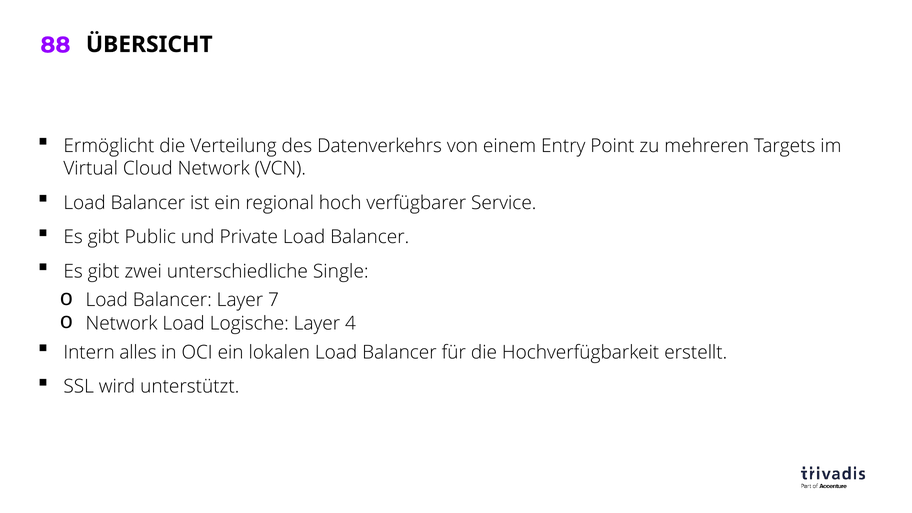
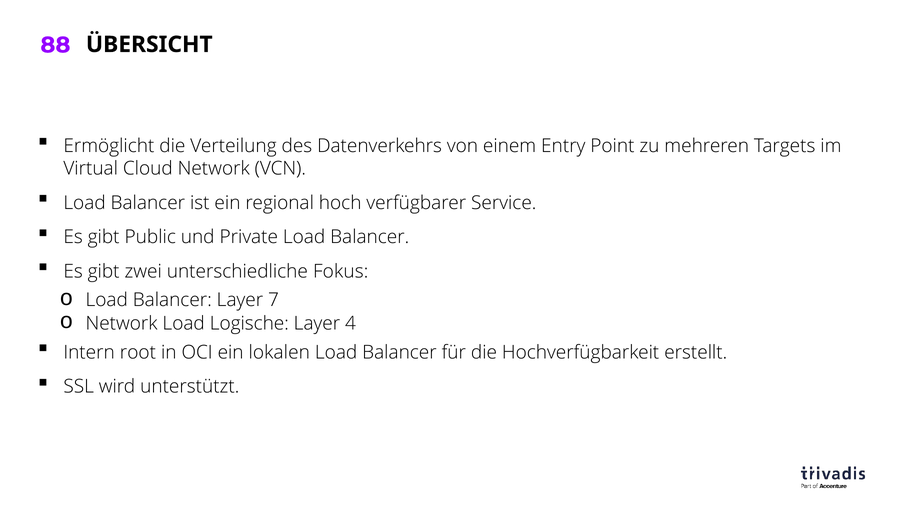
Single: Single -> Fokus
alles: alles -> root
